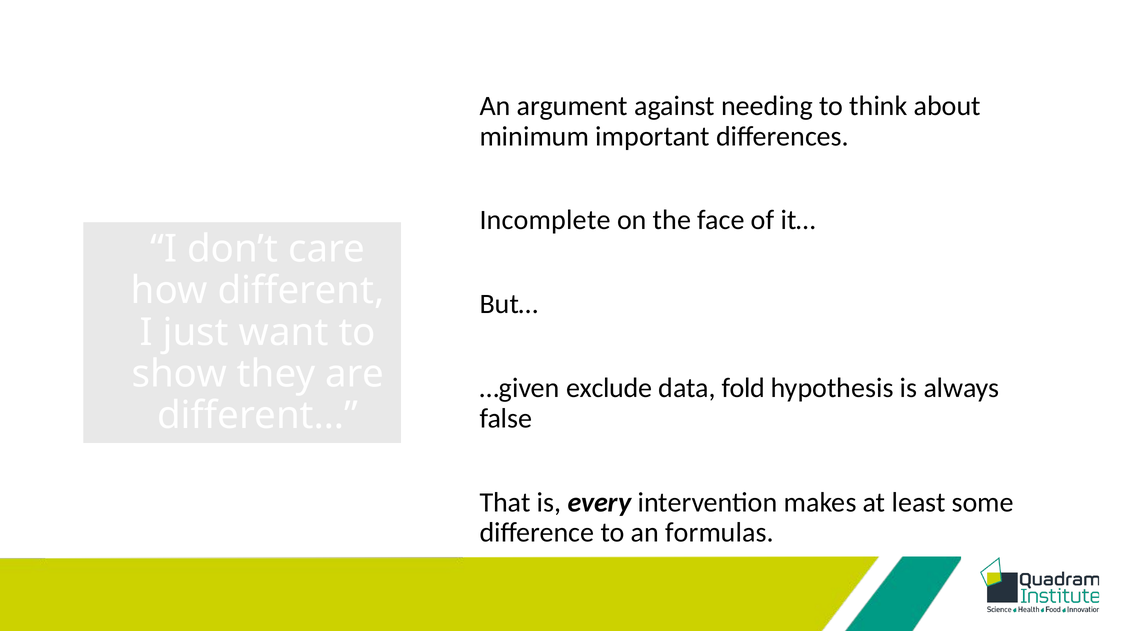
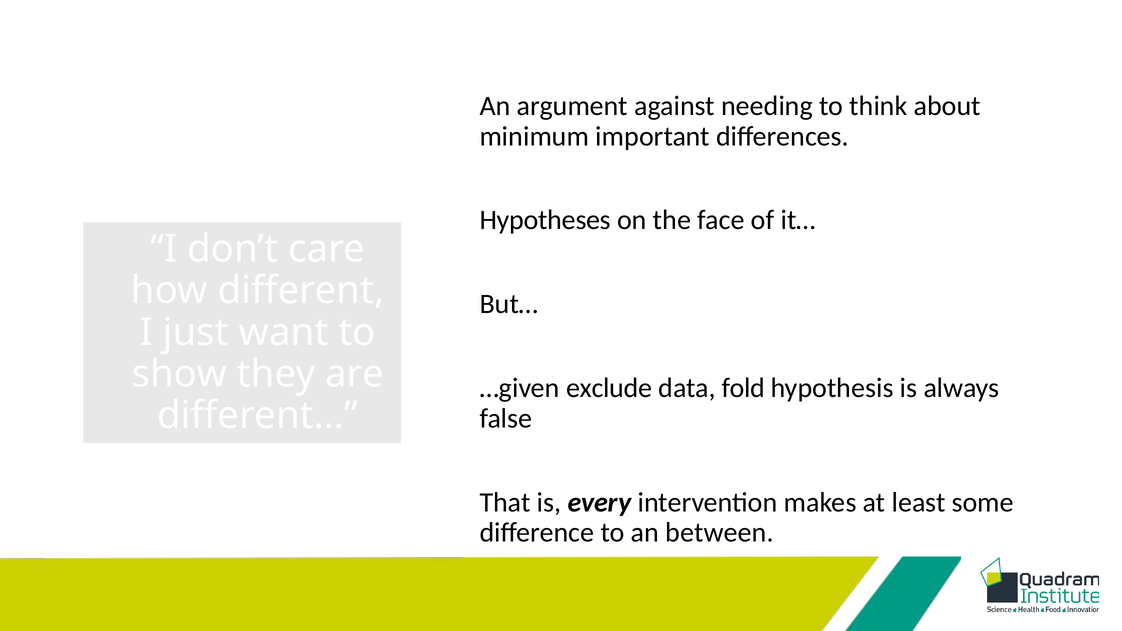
Incomplete: Incomplete -> Hypotheses
formulas: formulas -> between
